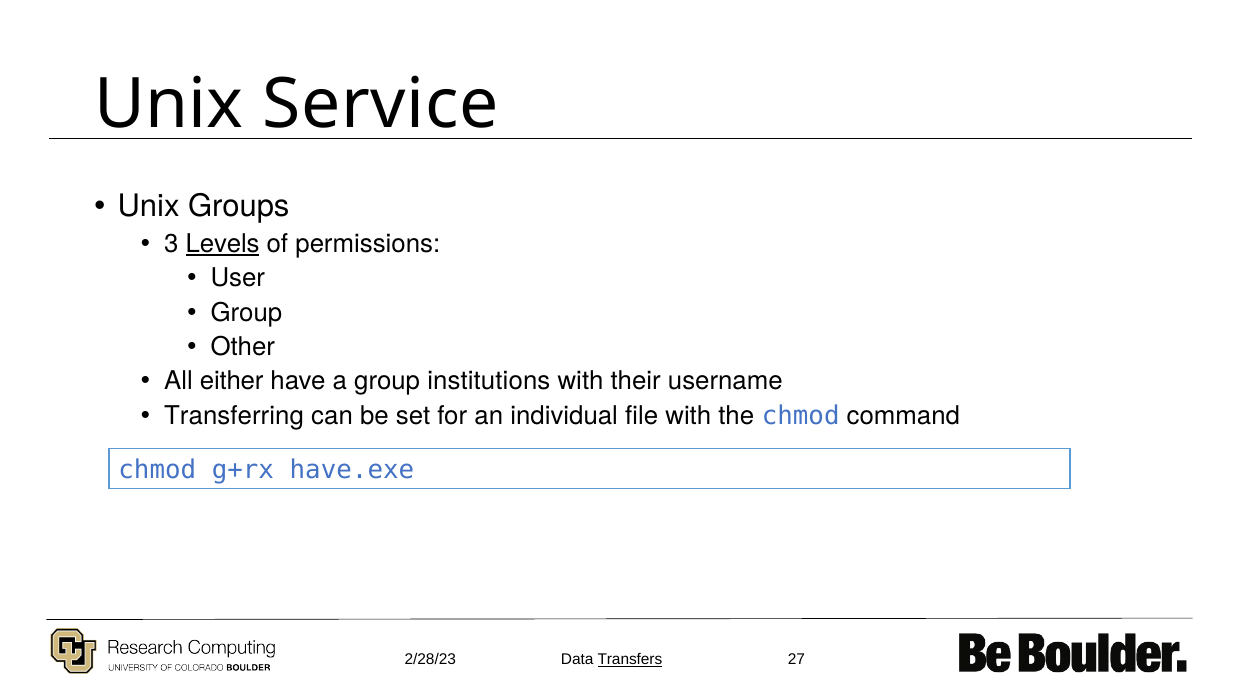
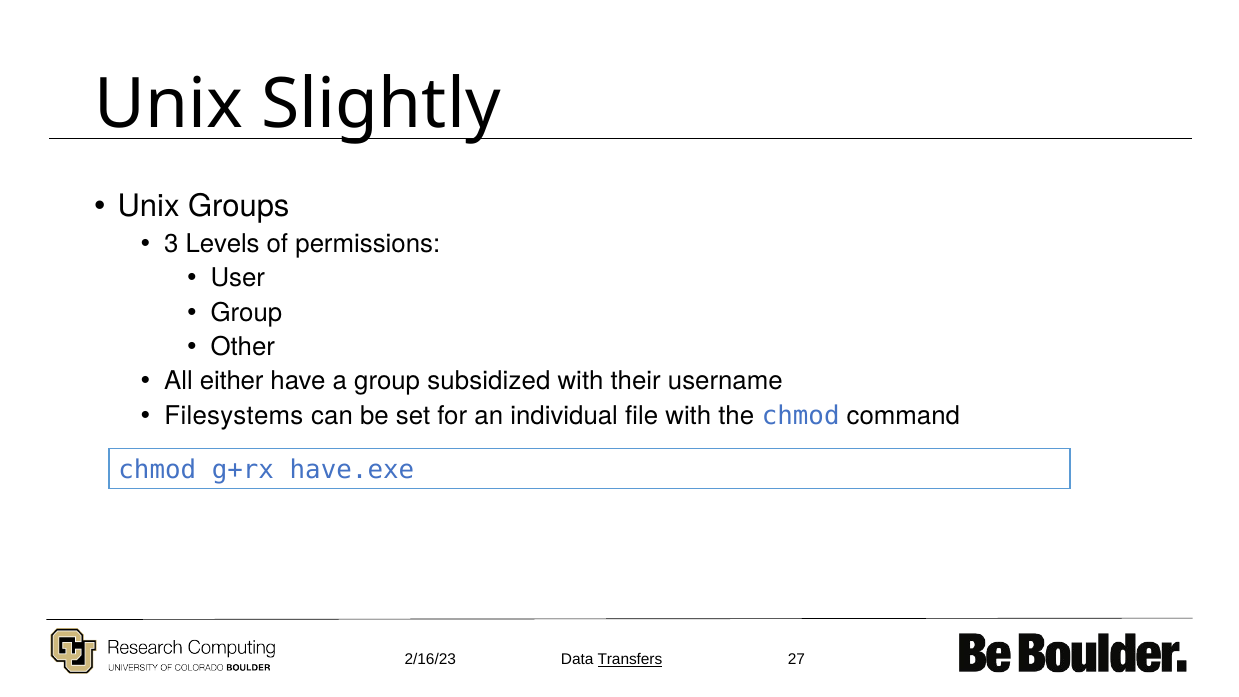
Service: Service -> Slightly
Levels underline: present -> none
institutions: institutions -> subsidized
Transferring: Transferring -> Filesystems
2/28/23: 2/28/23 -> 2/16/23
